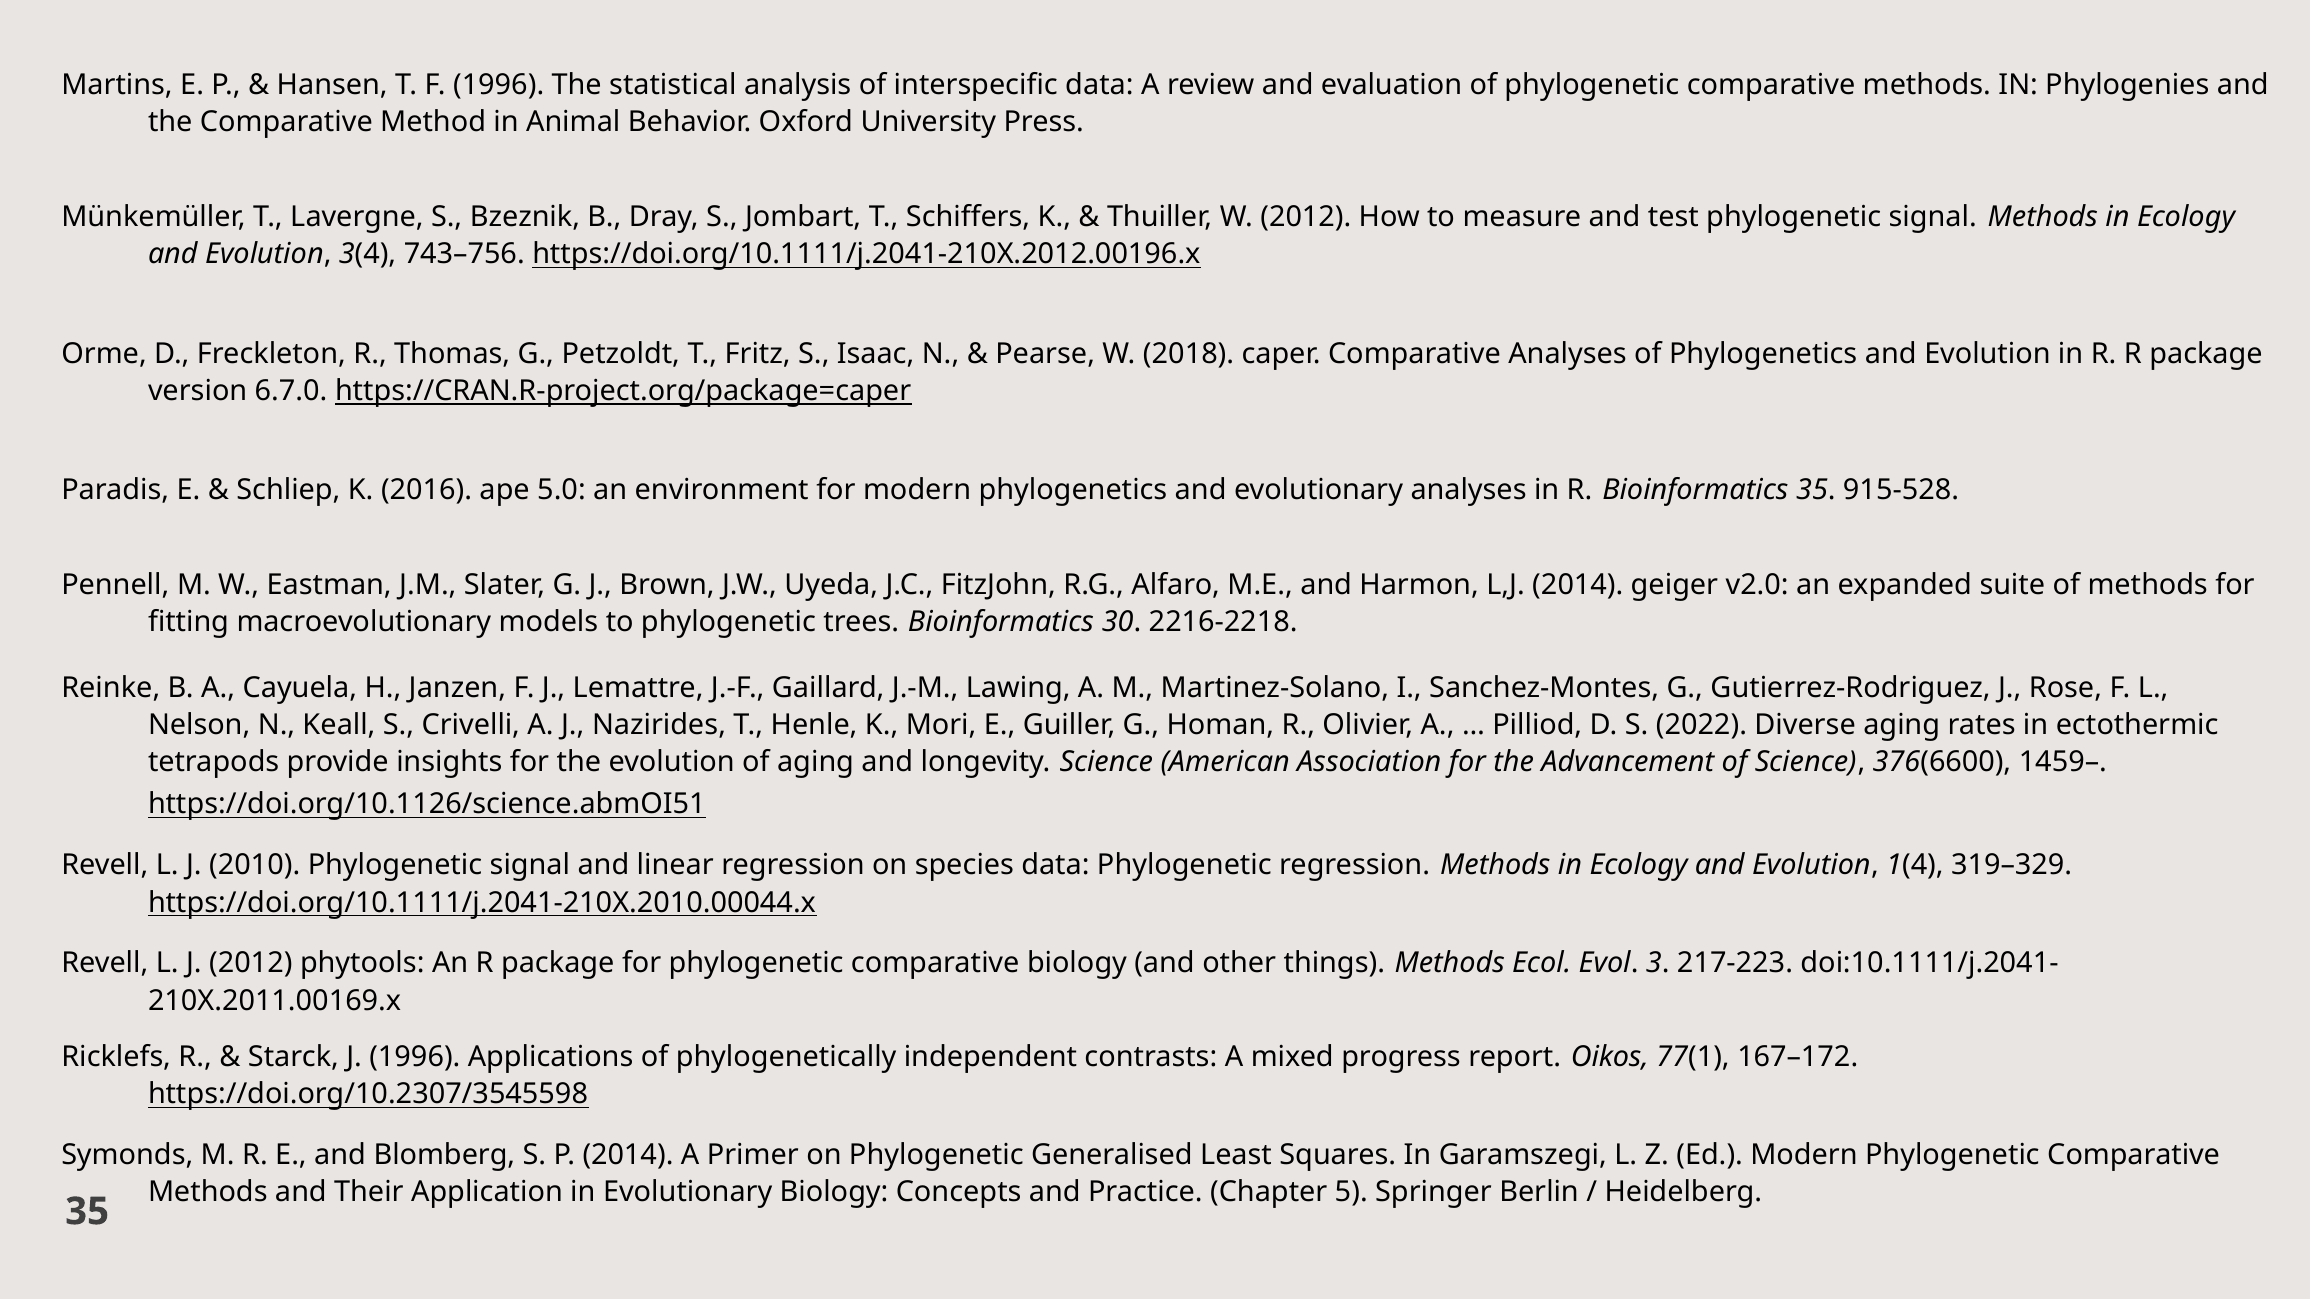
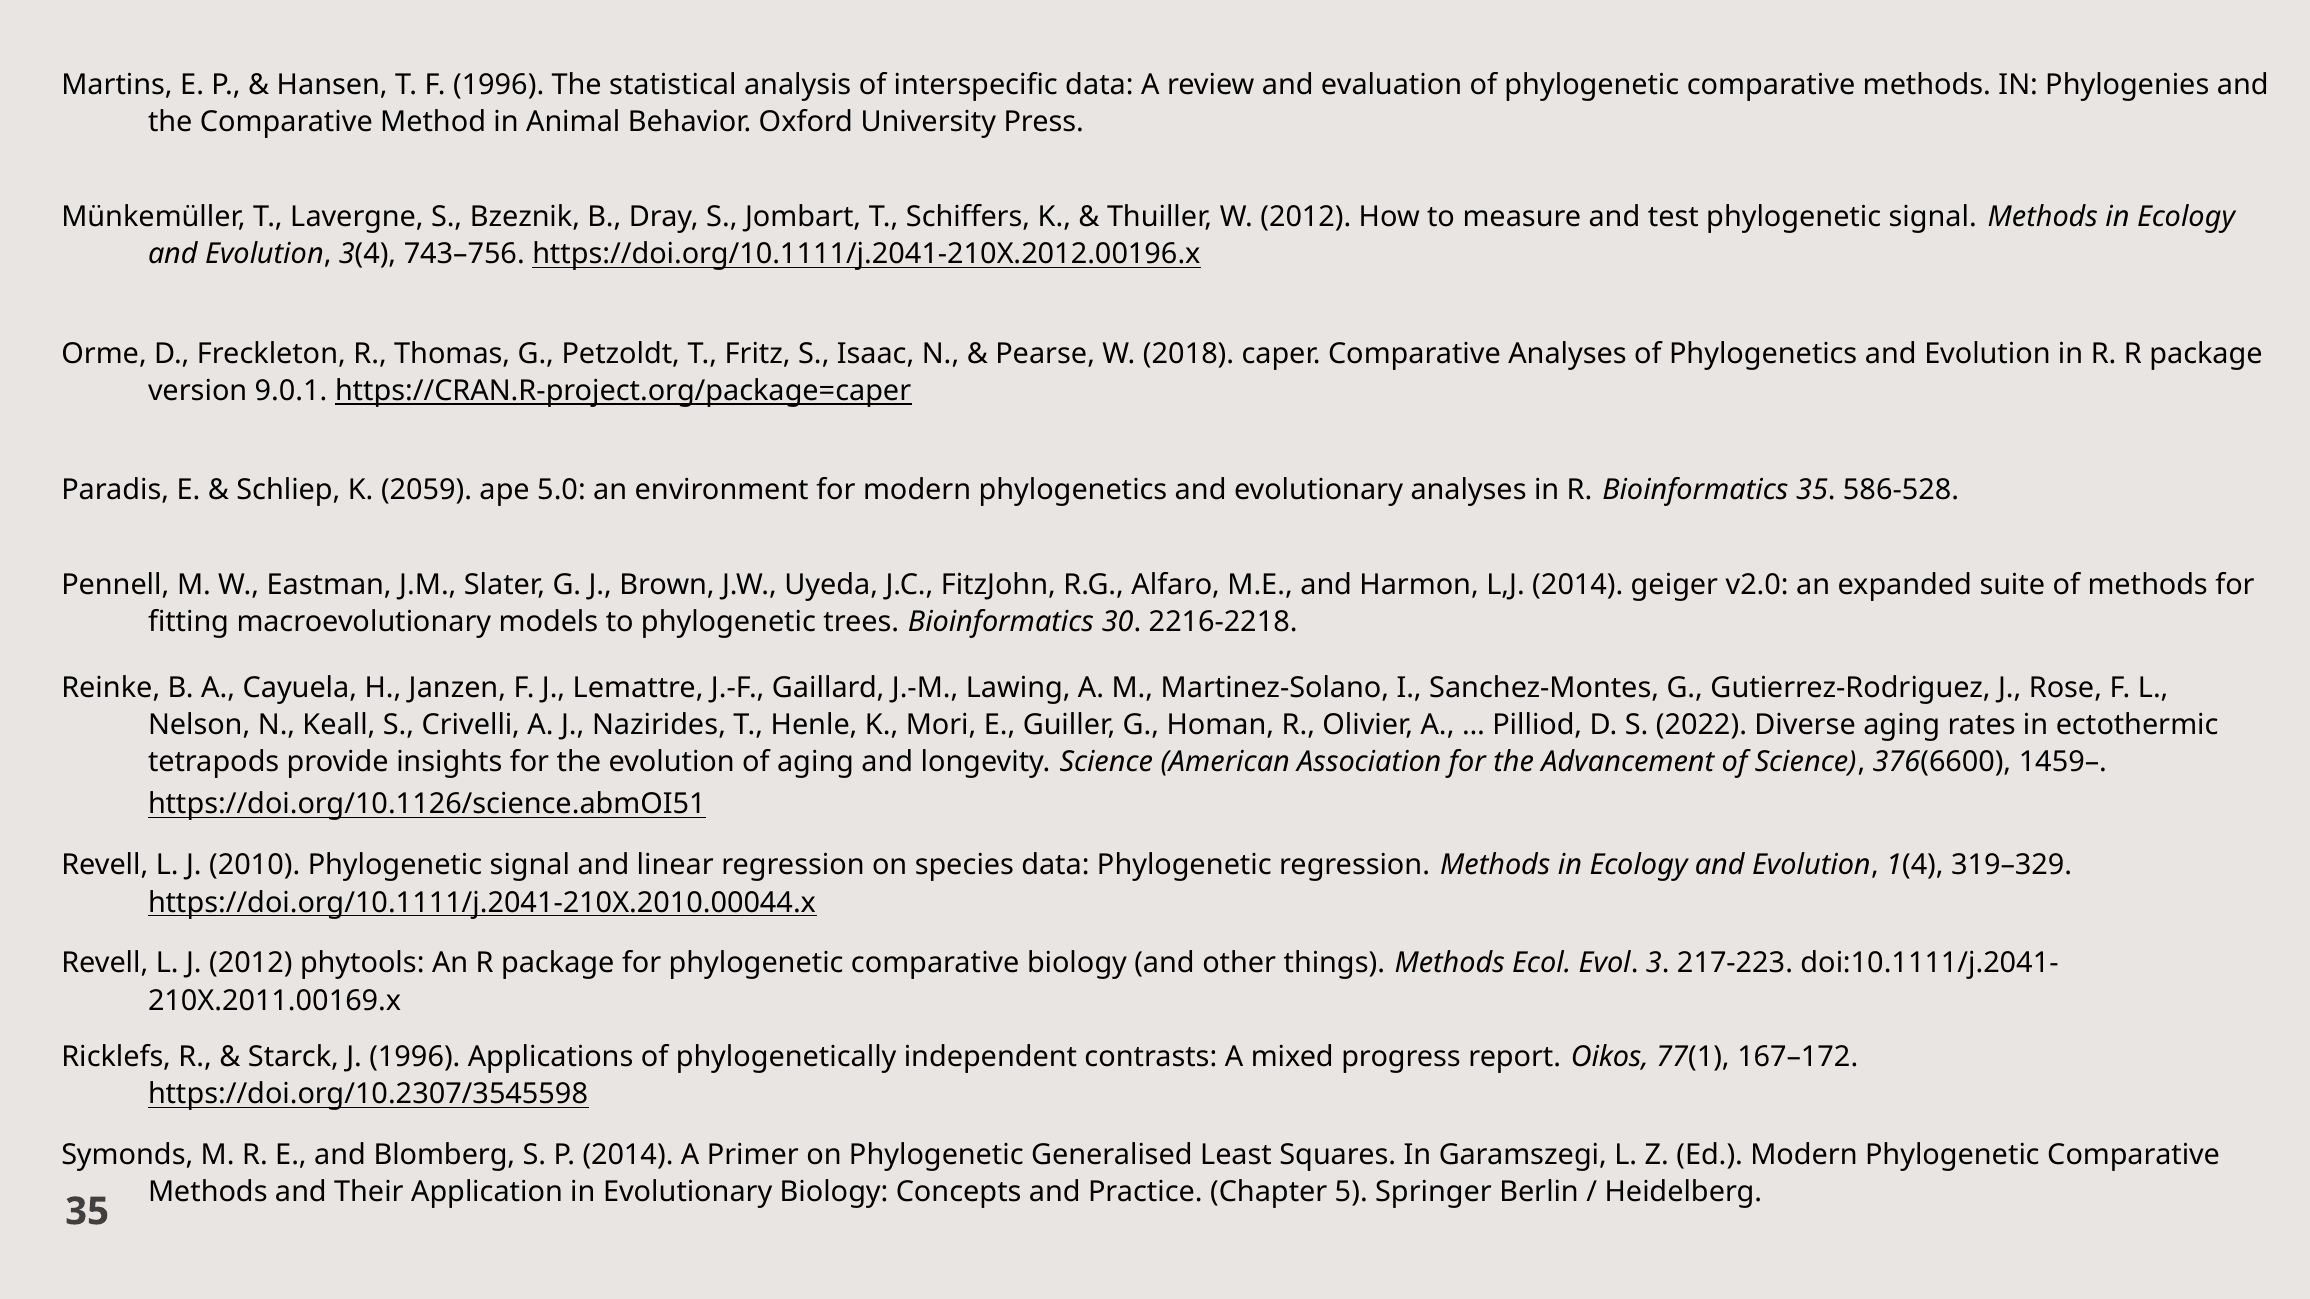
6.7.0: 6.7.0 -> 9.0.1
2016: 2016 -> 2059
915-528: 915-528 -> 586-528
